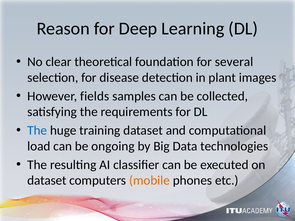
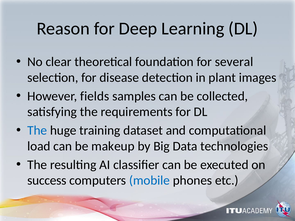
ongoing: ongoing -> makeup
dataset at (47, 181): dataset -> success
mobile colour: orange -> blue
